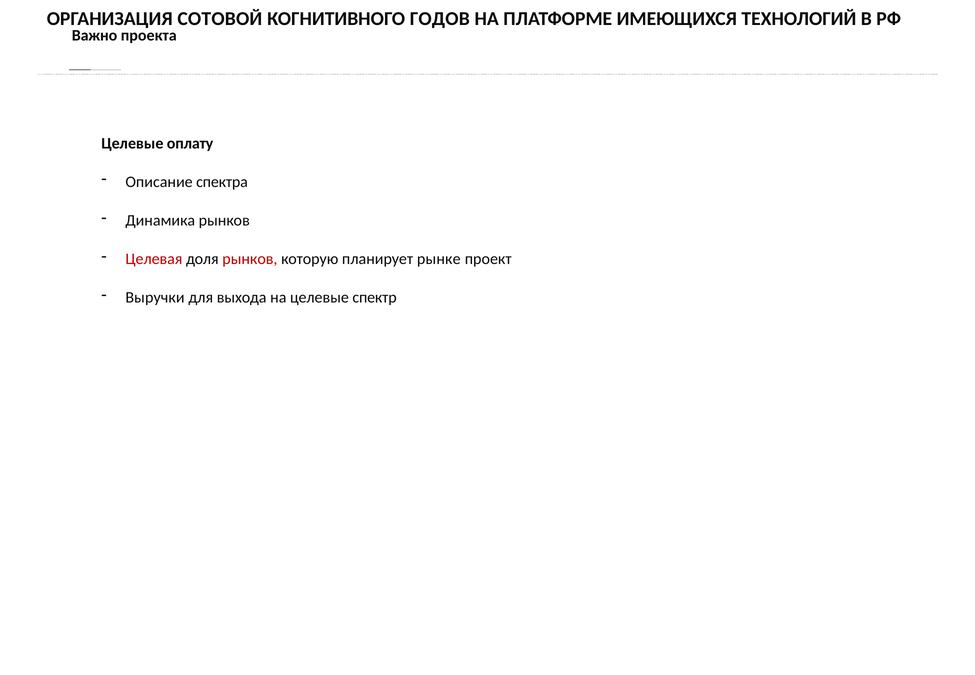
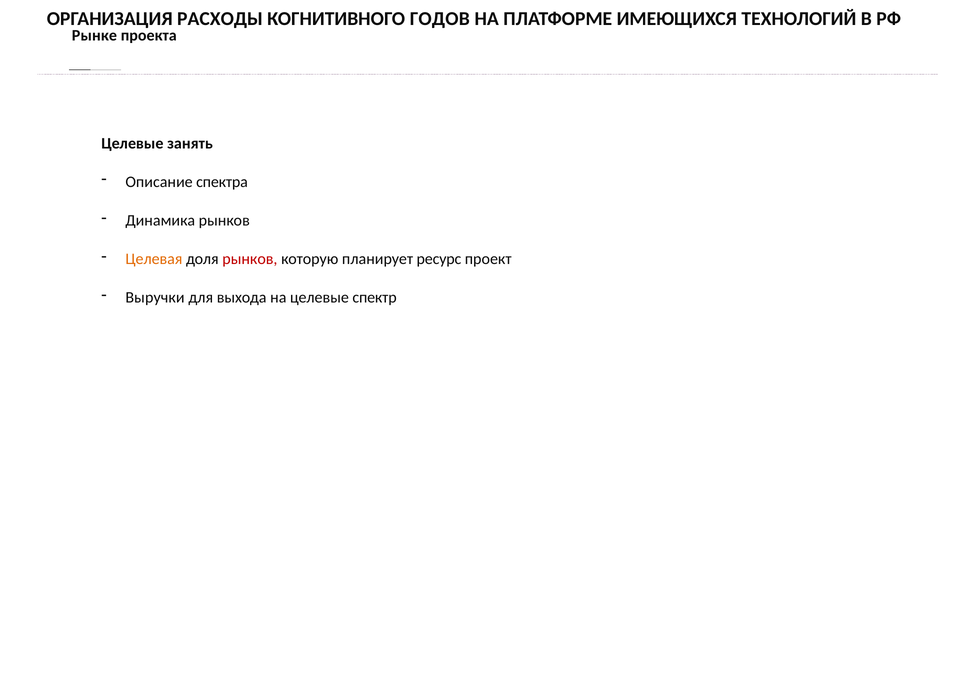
СОТОВОЙ: СОТОВОЙ -> РАСХОДЫ
Важно: Важно -> Рынке
оплату: оплату -> занять
Целевая colour: red -> orange
рынке: рынке -> ресурс
